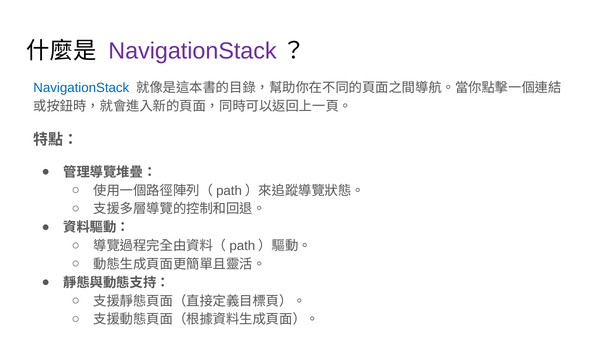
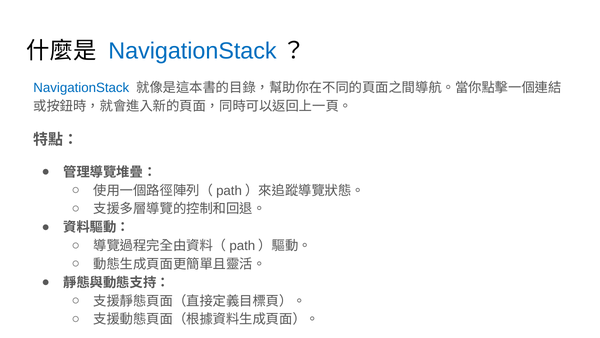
NavigationStack at (192, 51) colour: purple -> blue
